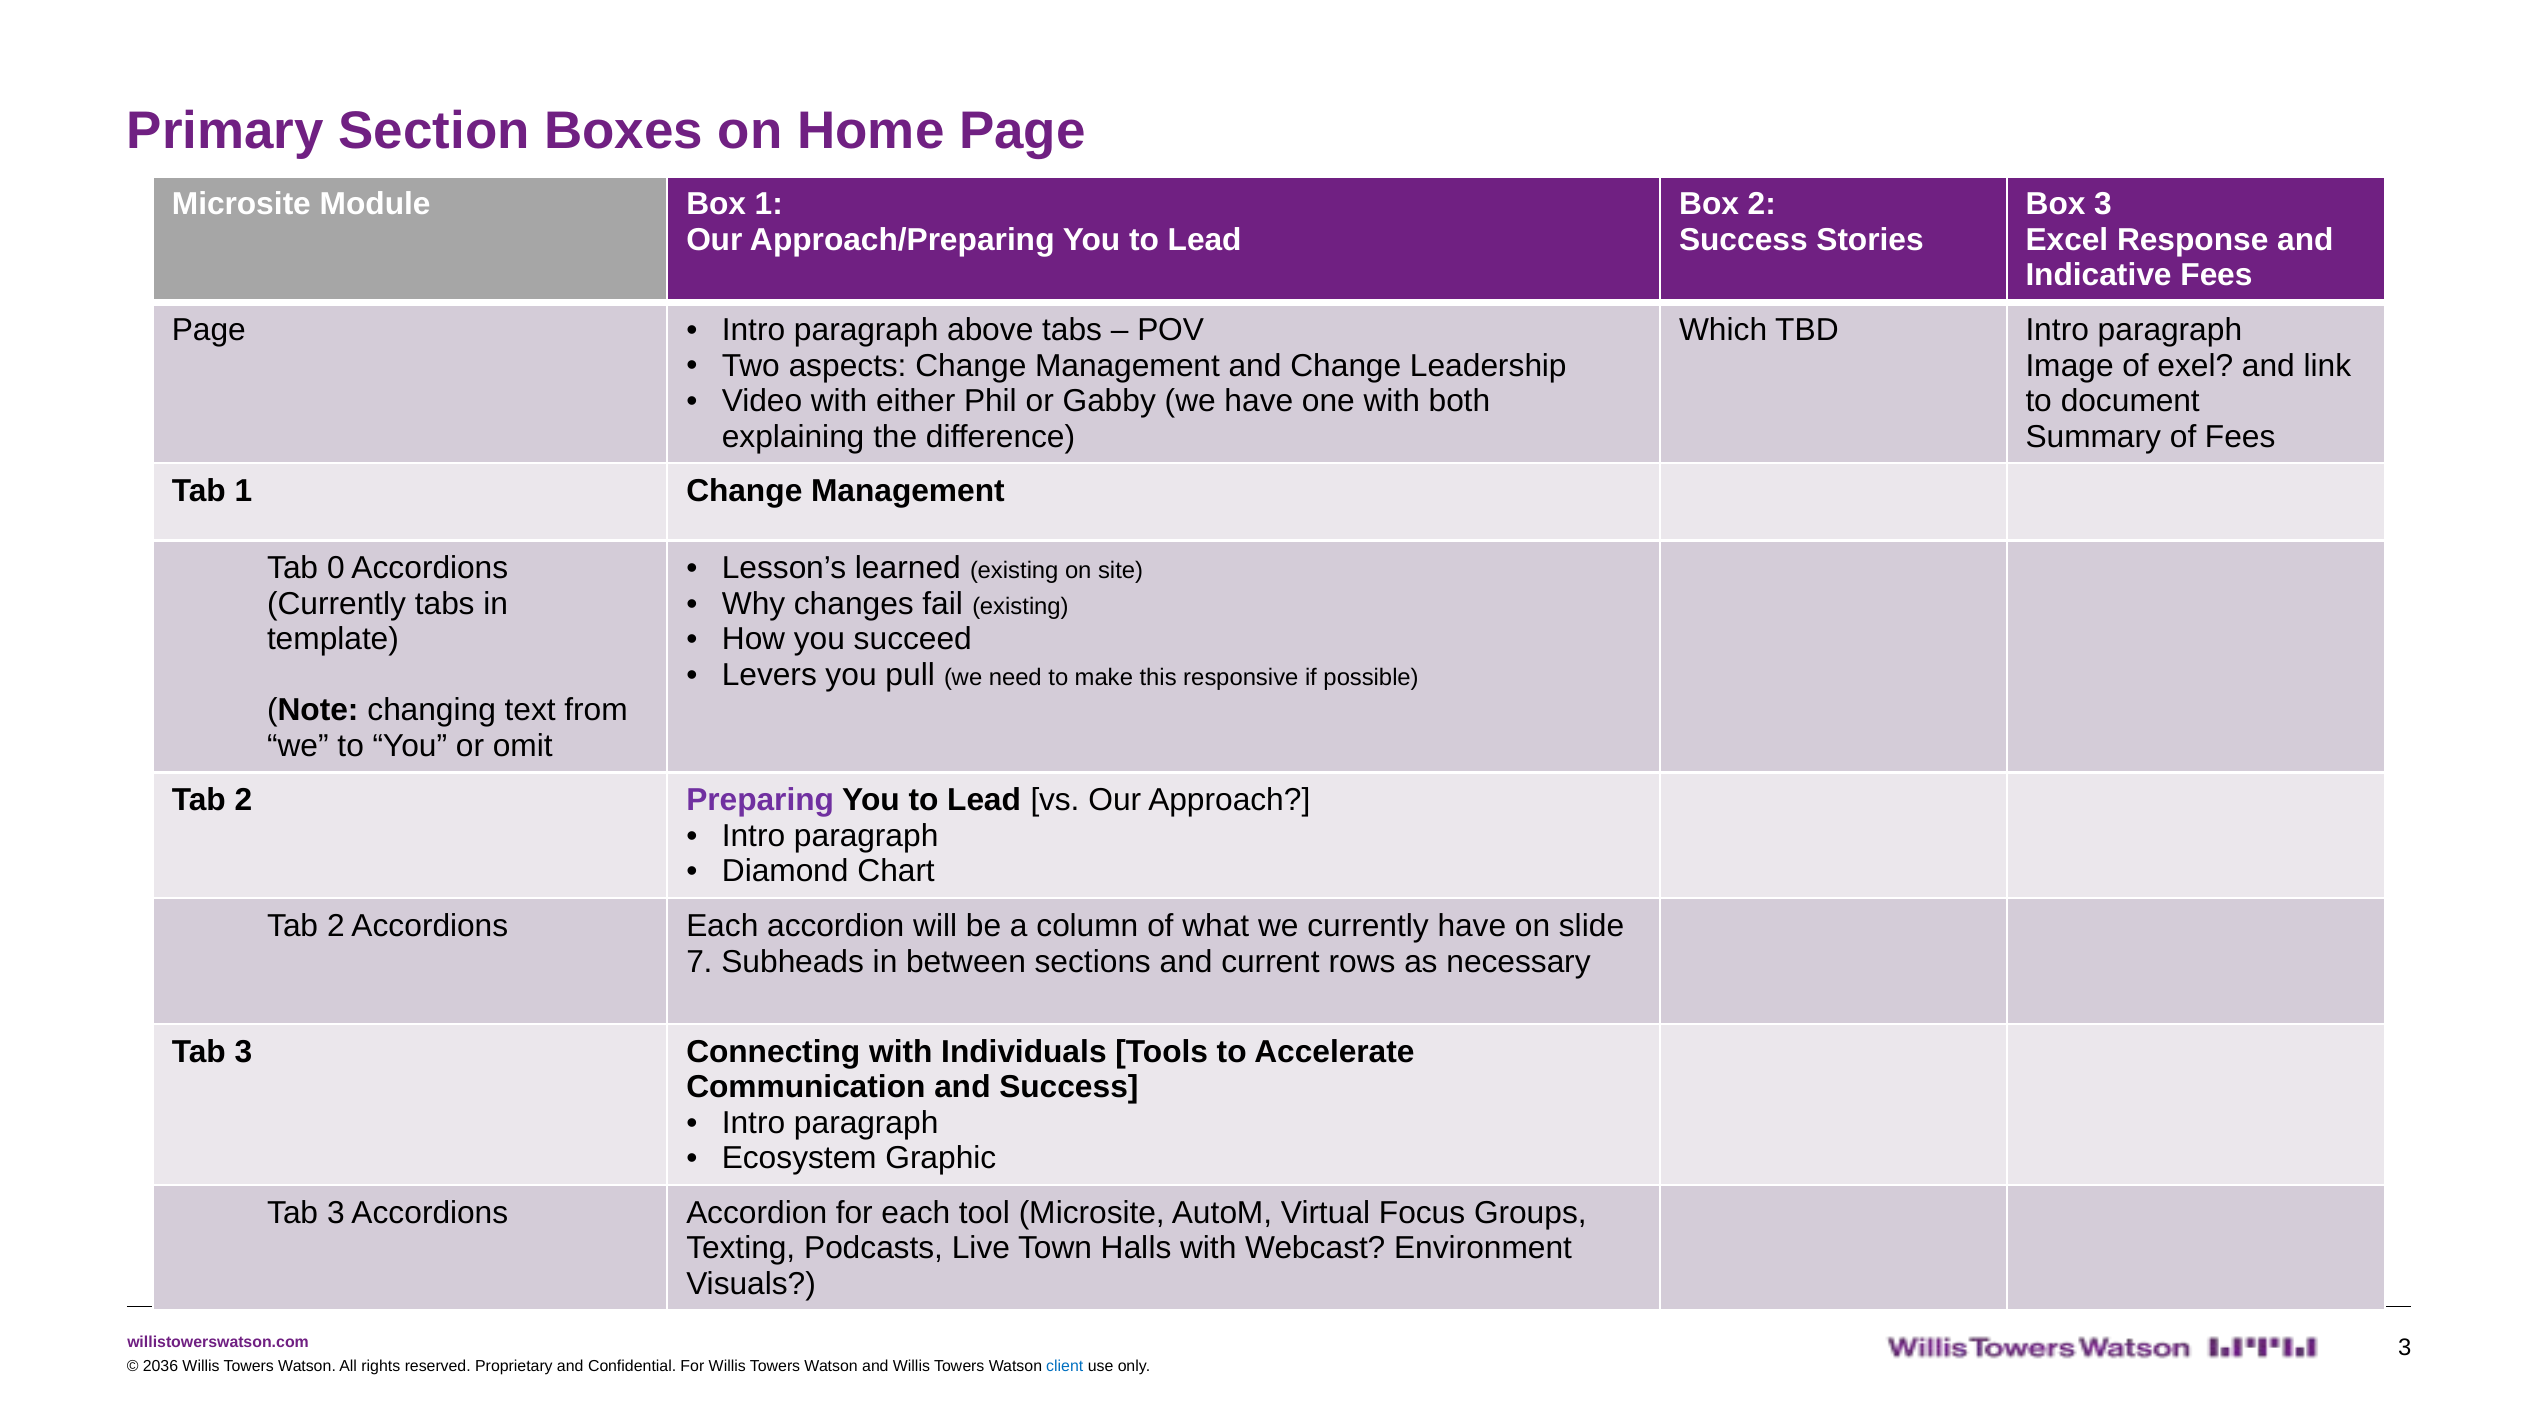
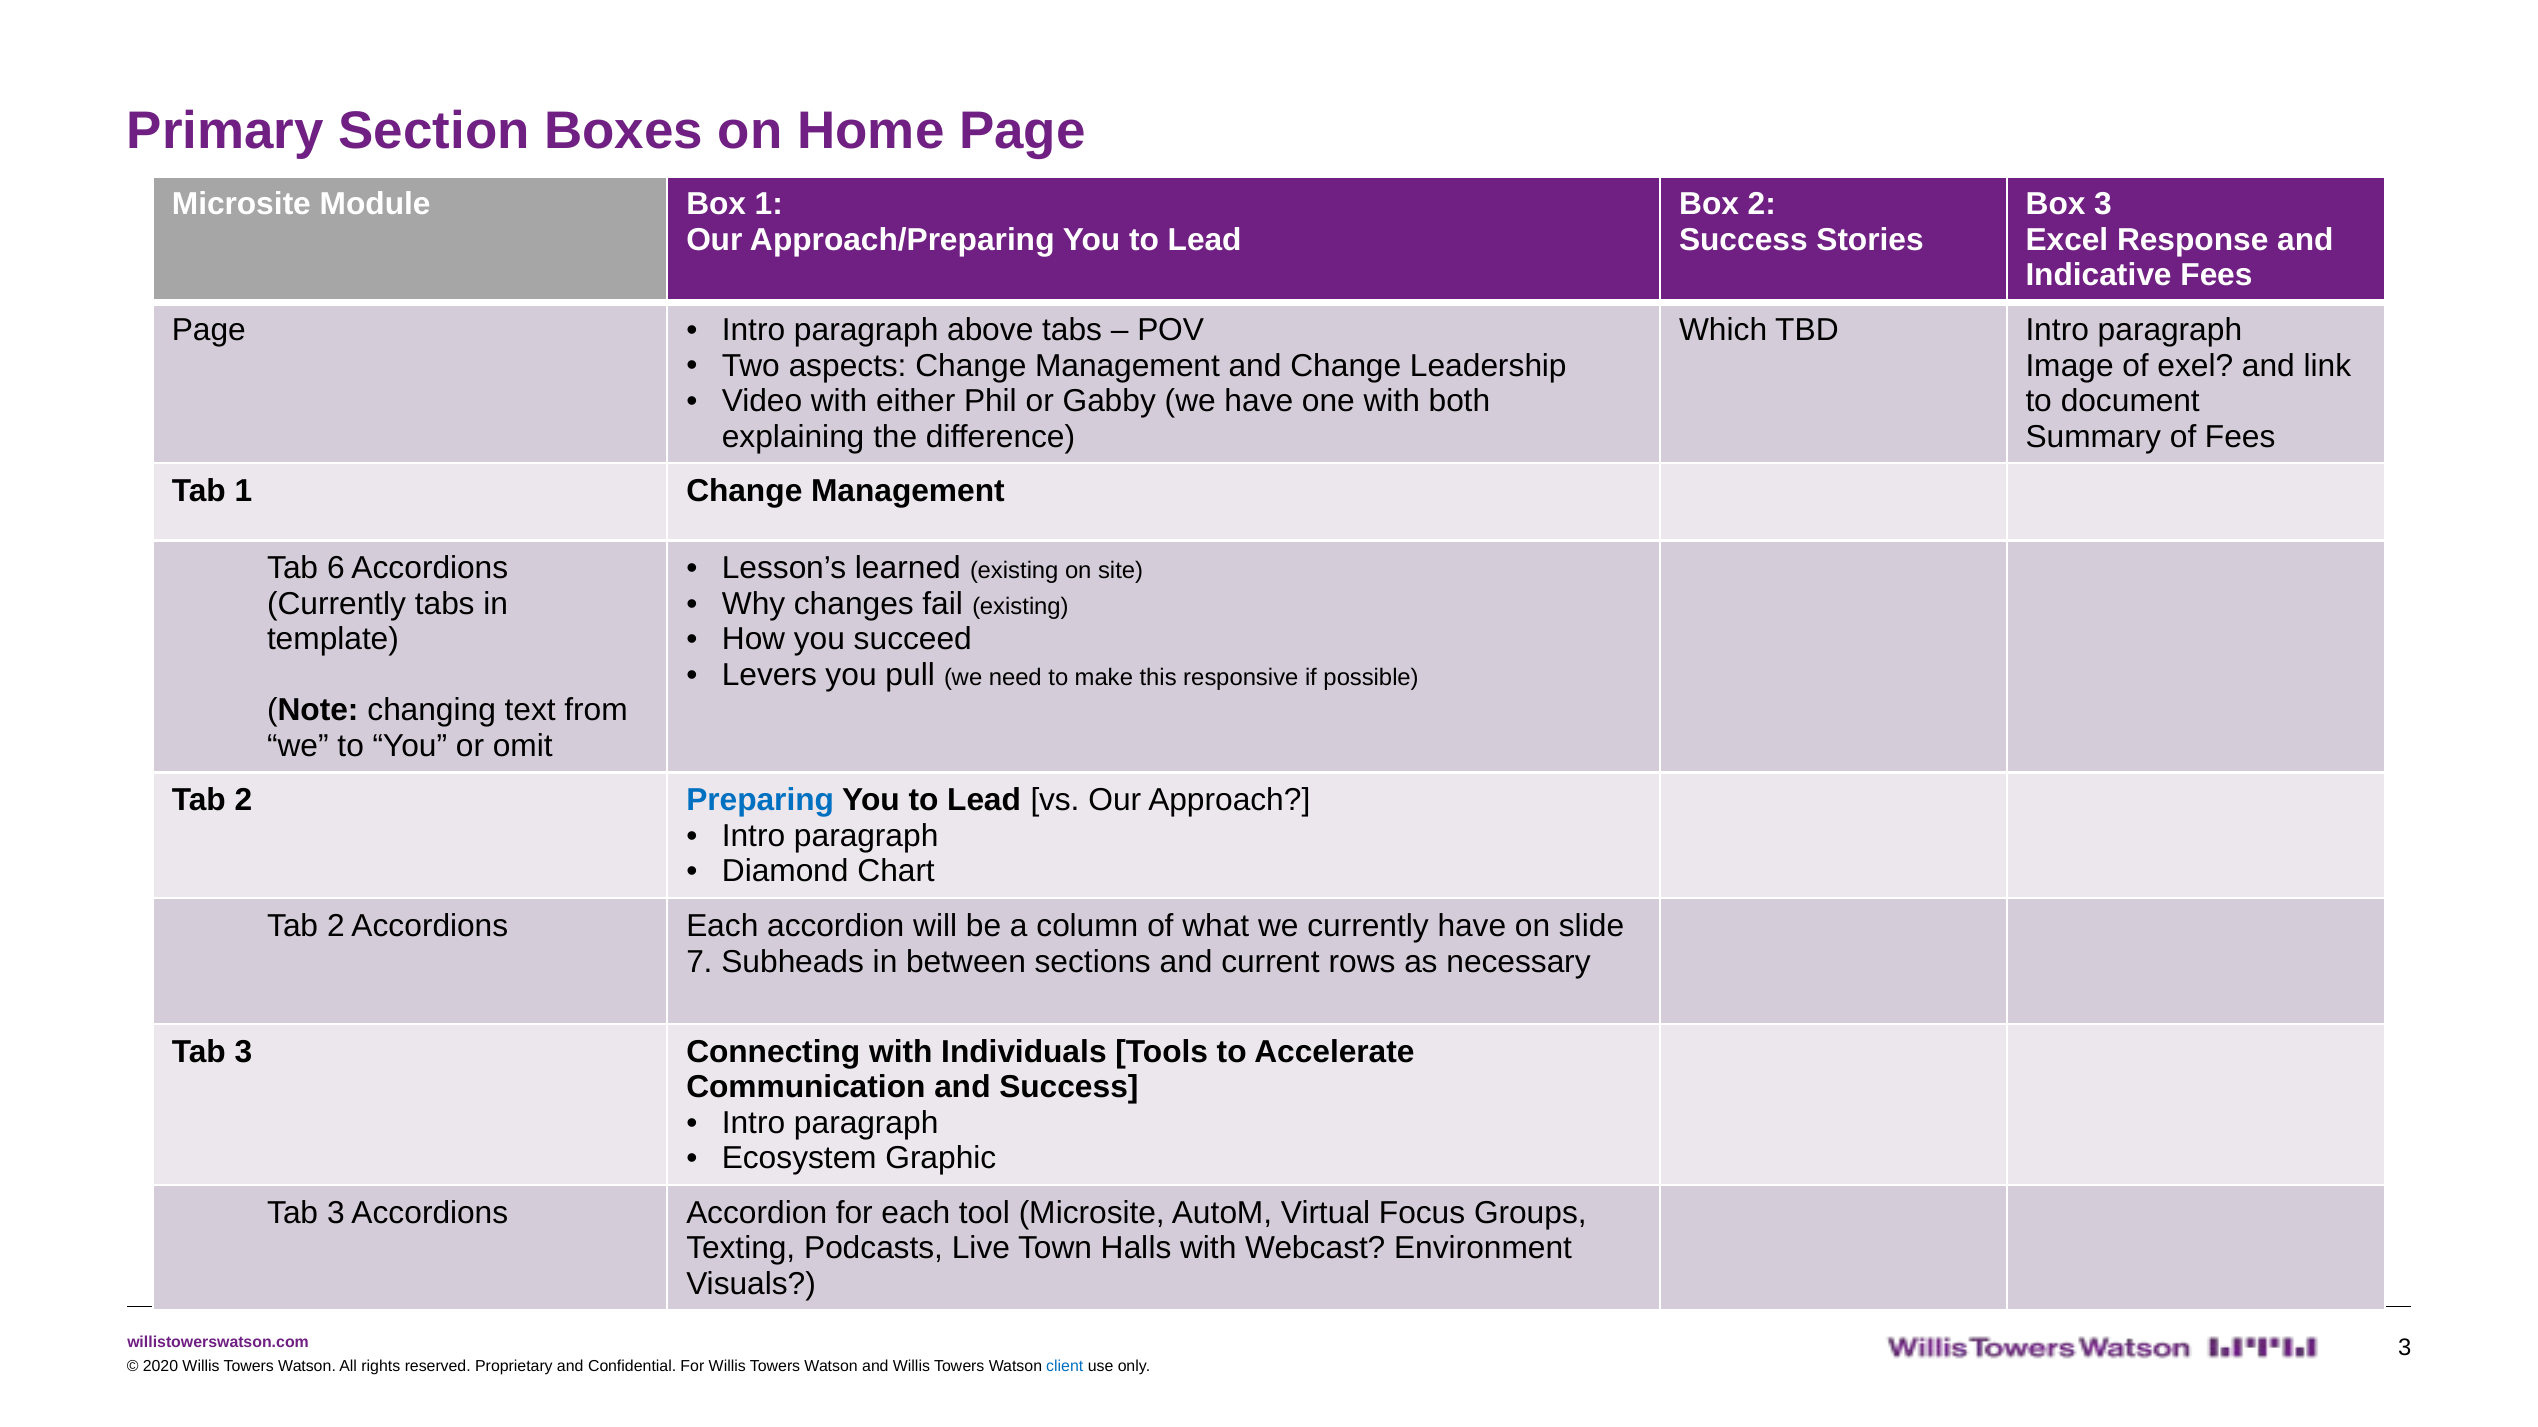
0: 0 -> 6
Preparing colour: purple -> blue
2036: 2036 -> 2020
